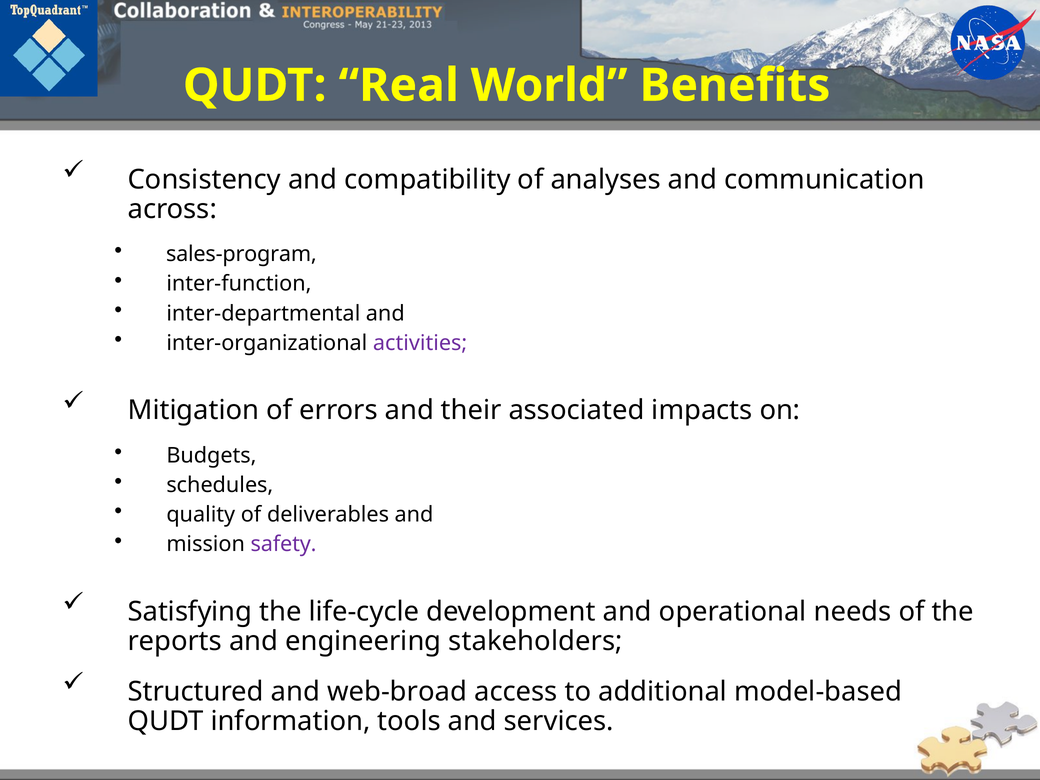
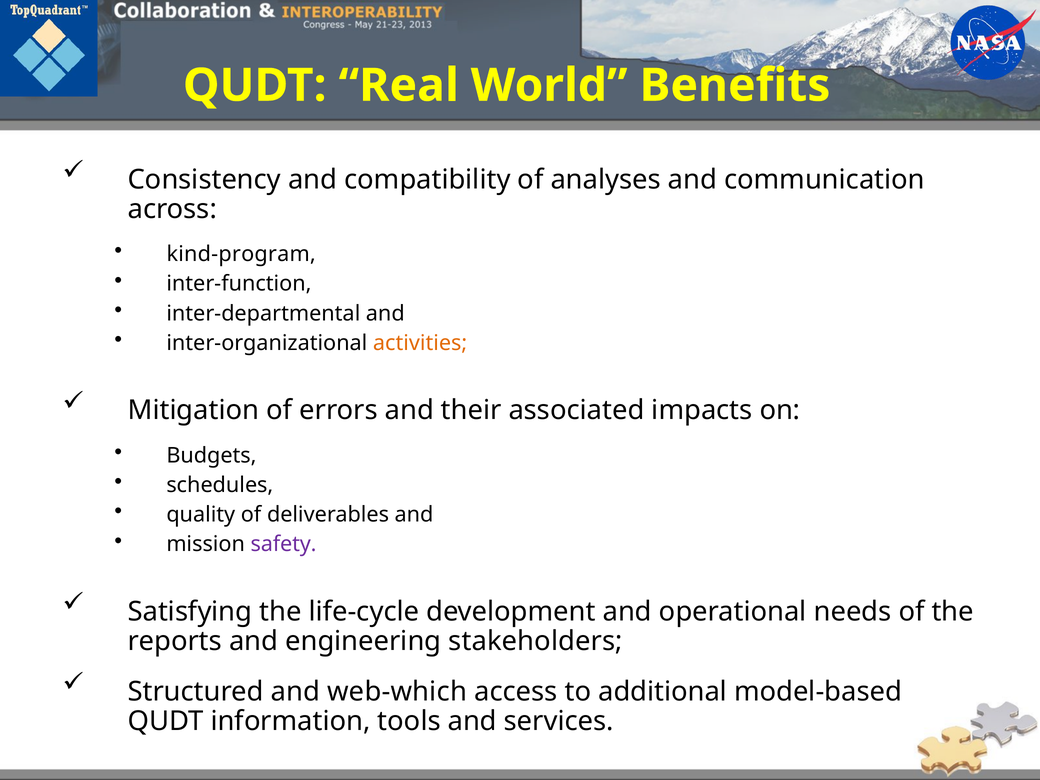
sales-program: sales-program -> kind-program
activities colour: purple -> orange
web-broad: web-broad -> web-which
